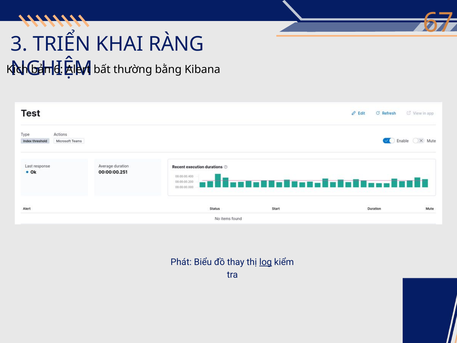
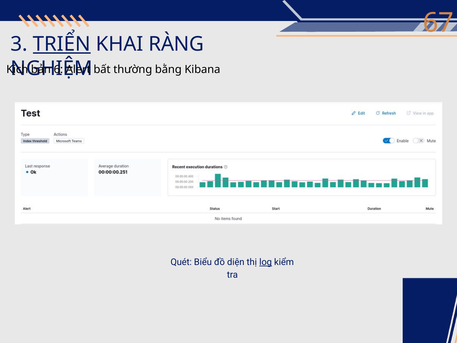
TRIỂN underline: none -> present
Phát: Phát -> Quét
thay: thay -> diện
